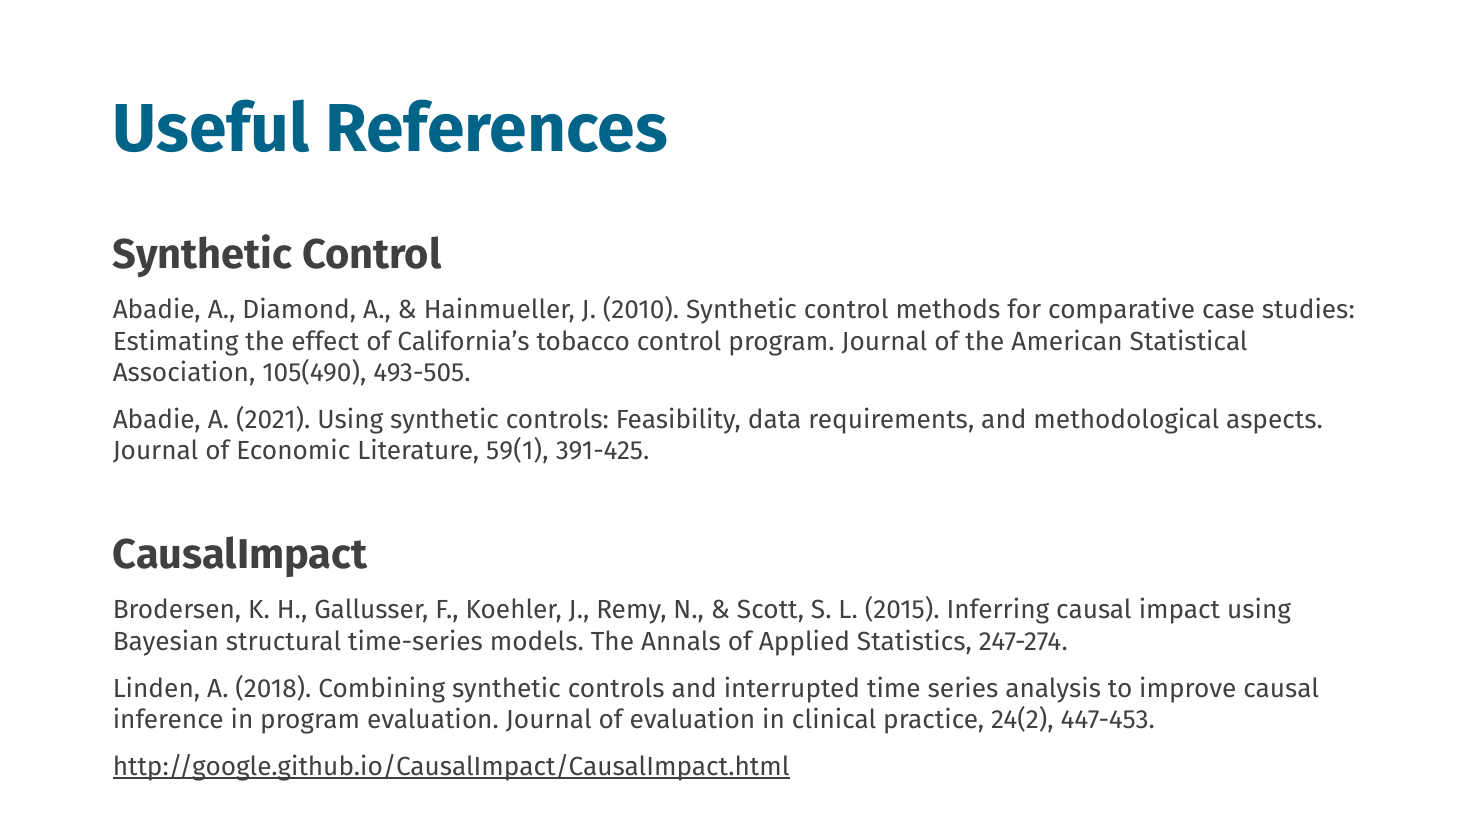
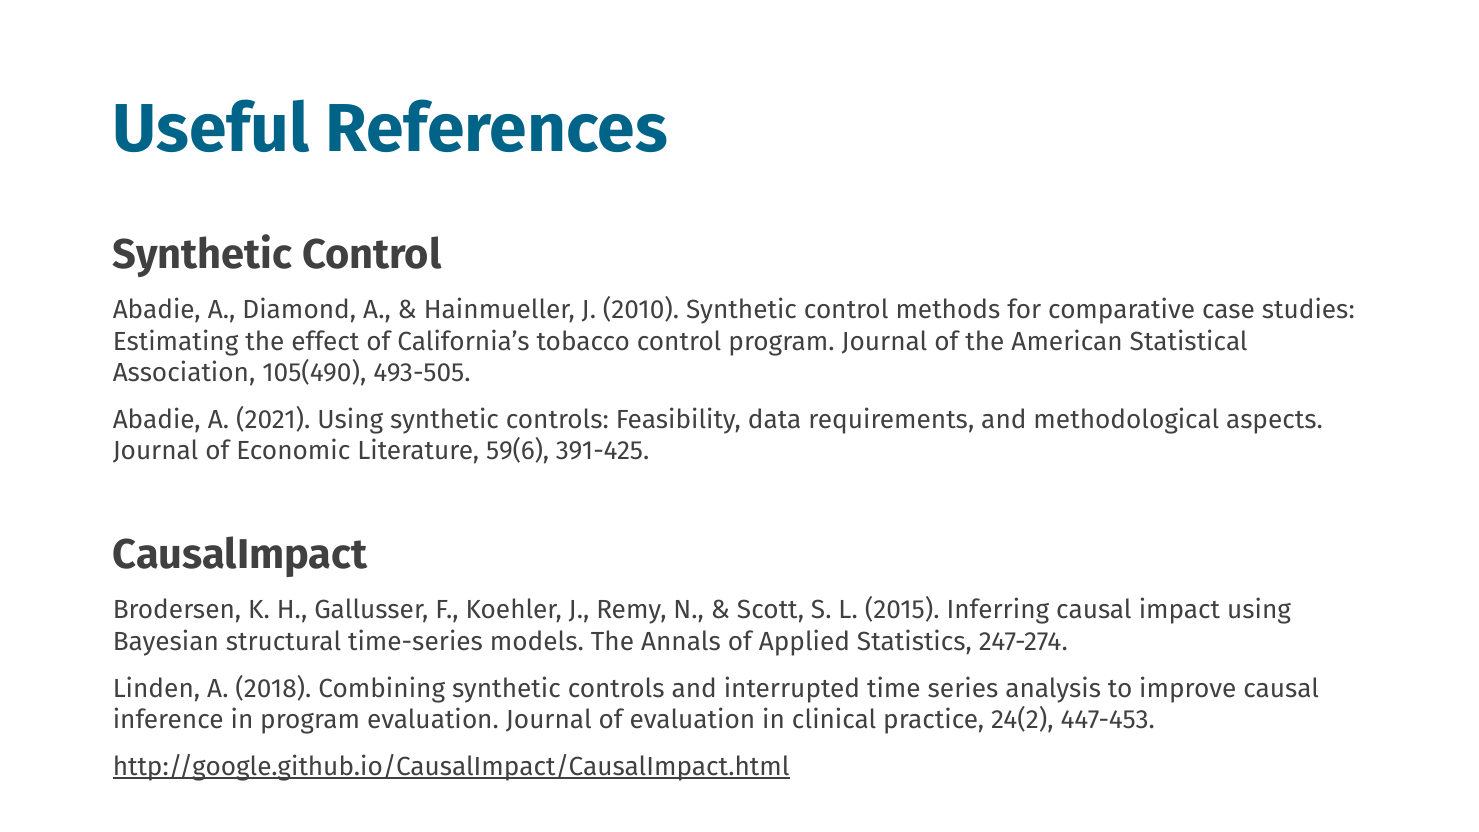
59(1: 59(1 -> 59(6
